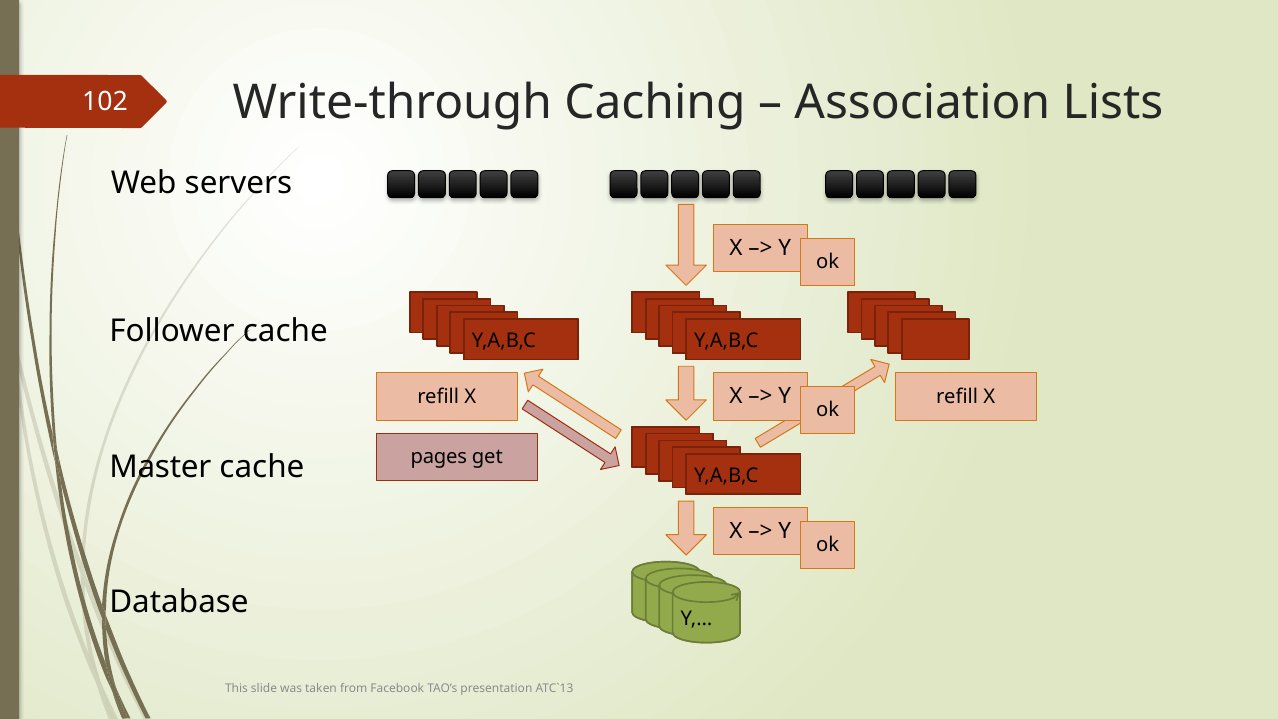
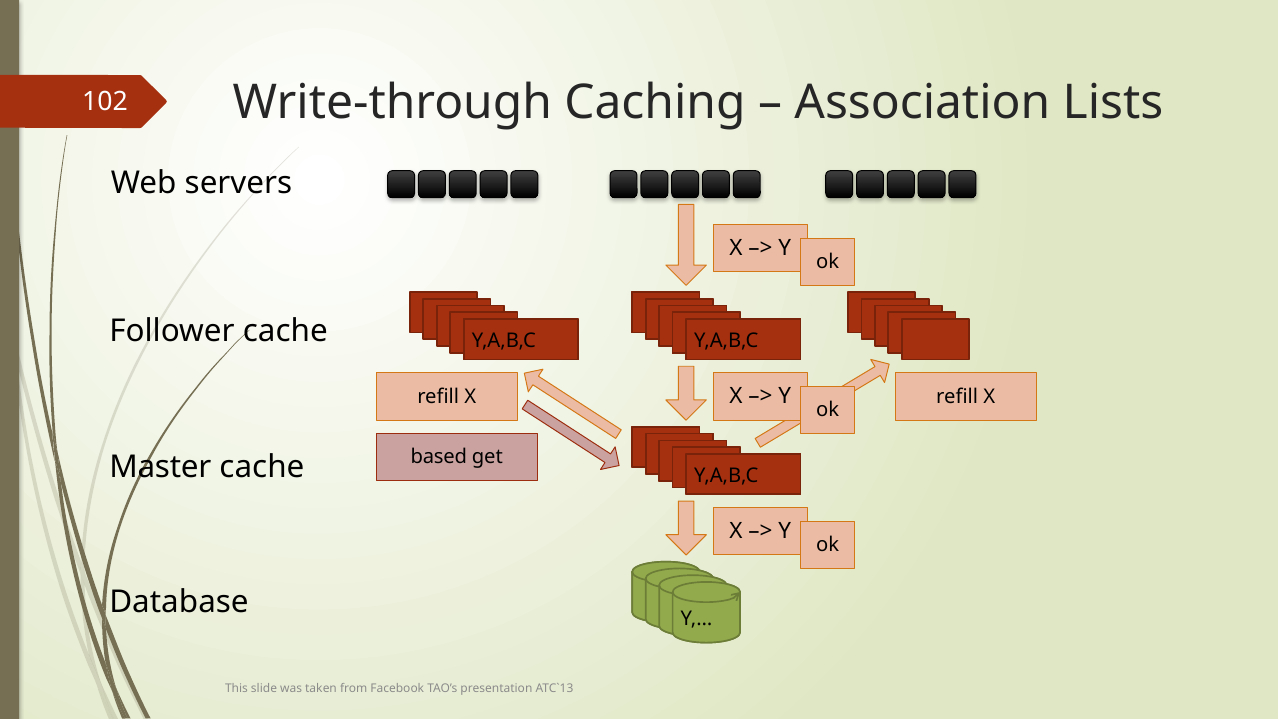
pages: pages -> based
